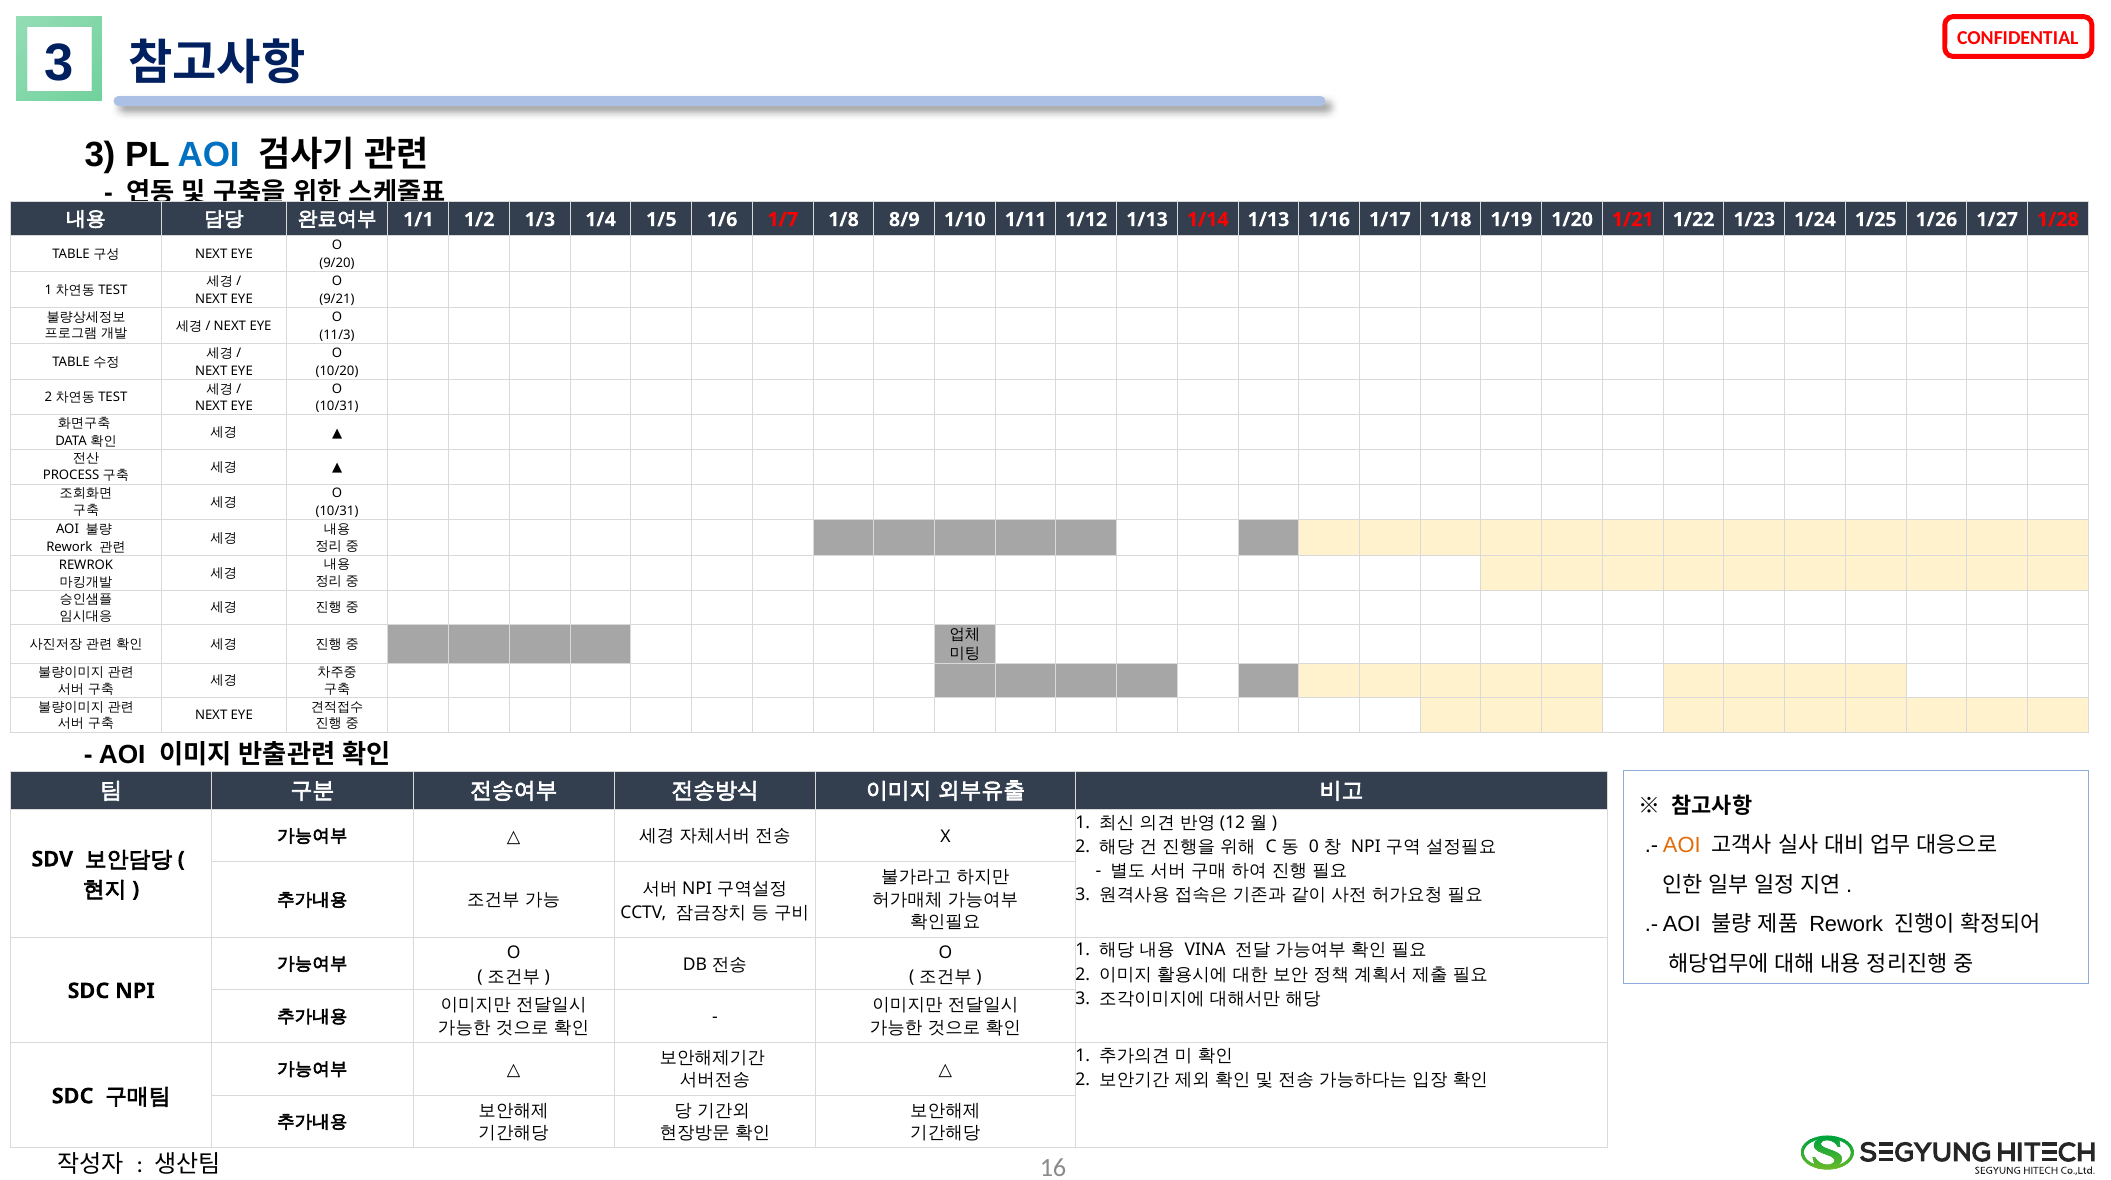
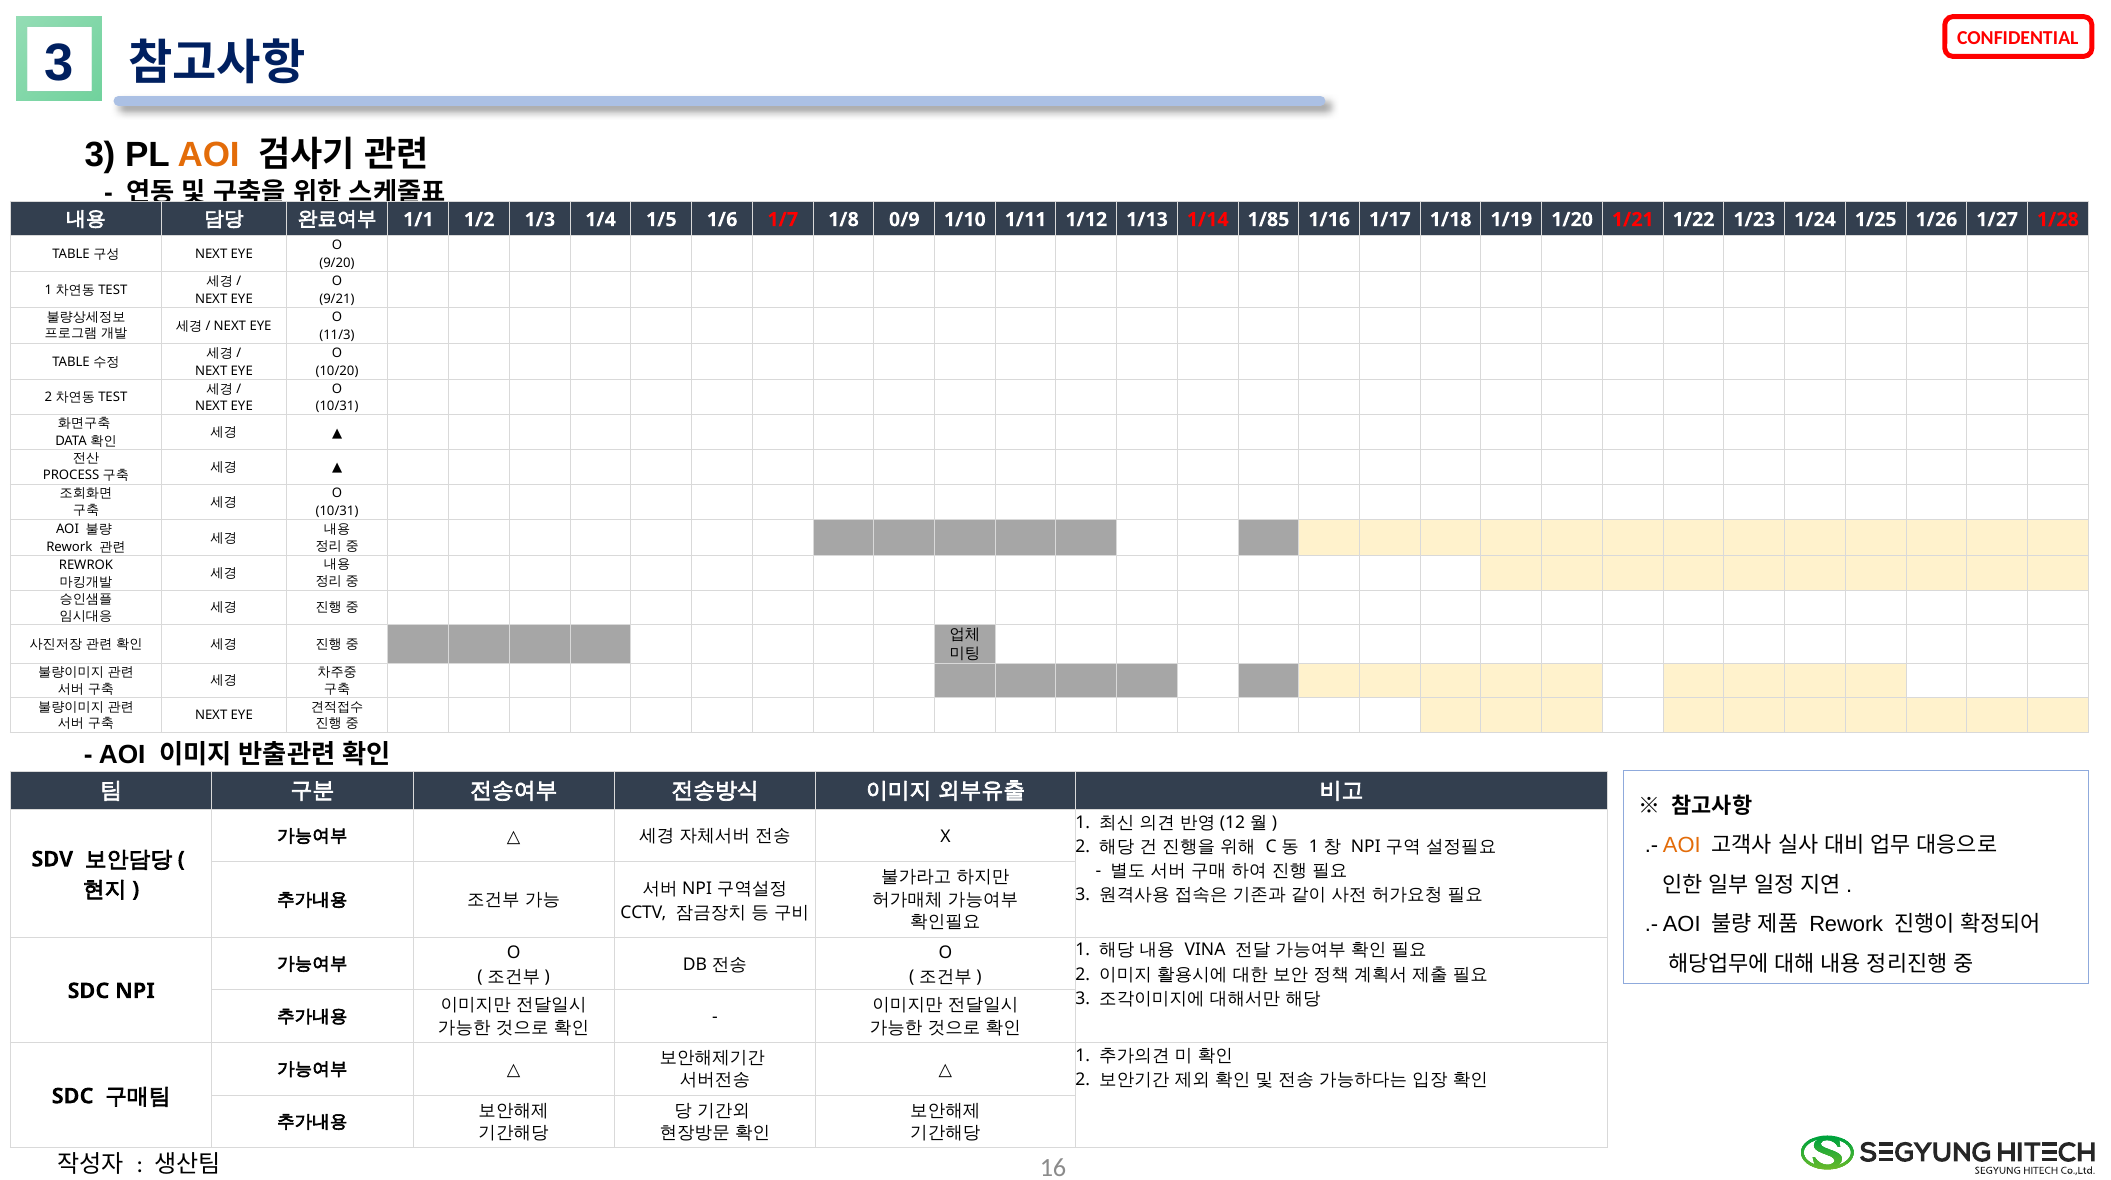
AOI at (209, 155) colour: blue -> orange
8/9: 8/9 -> 0/9
1/14 1/13: 1/13 -> 1/85
0 at (1314, 846): 0 -> 1
